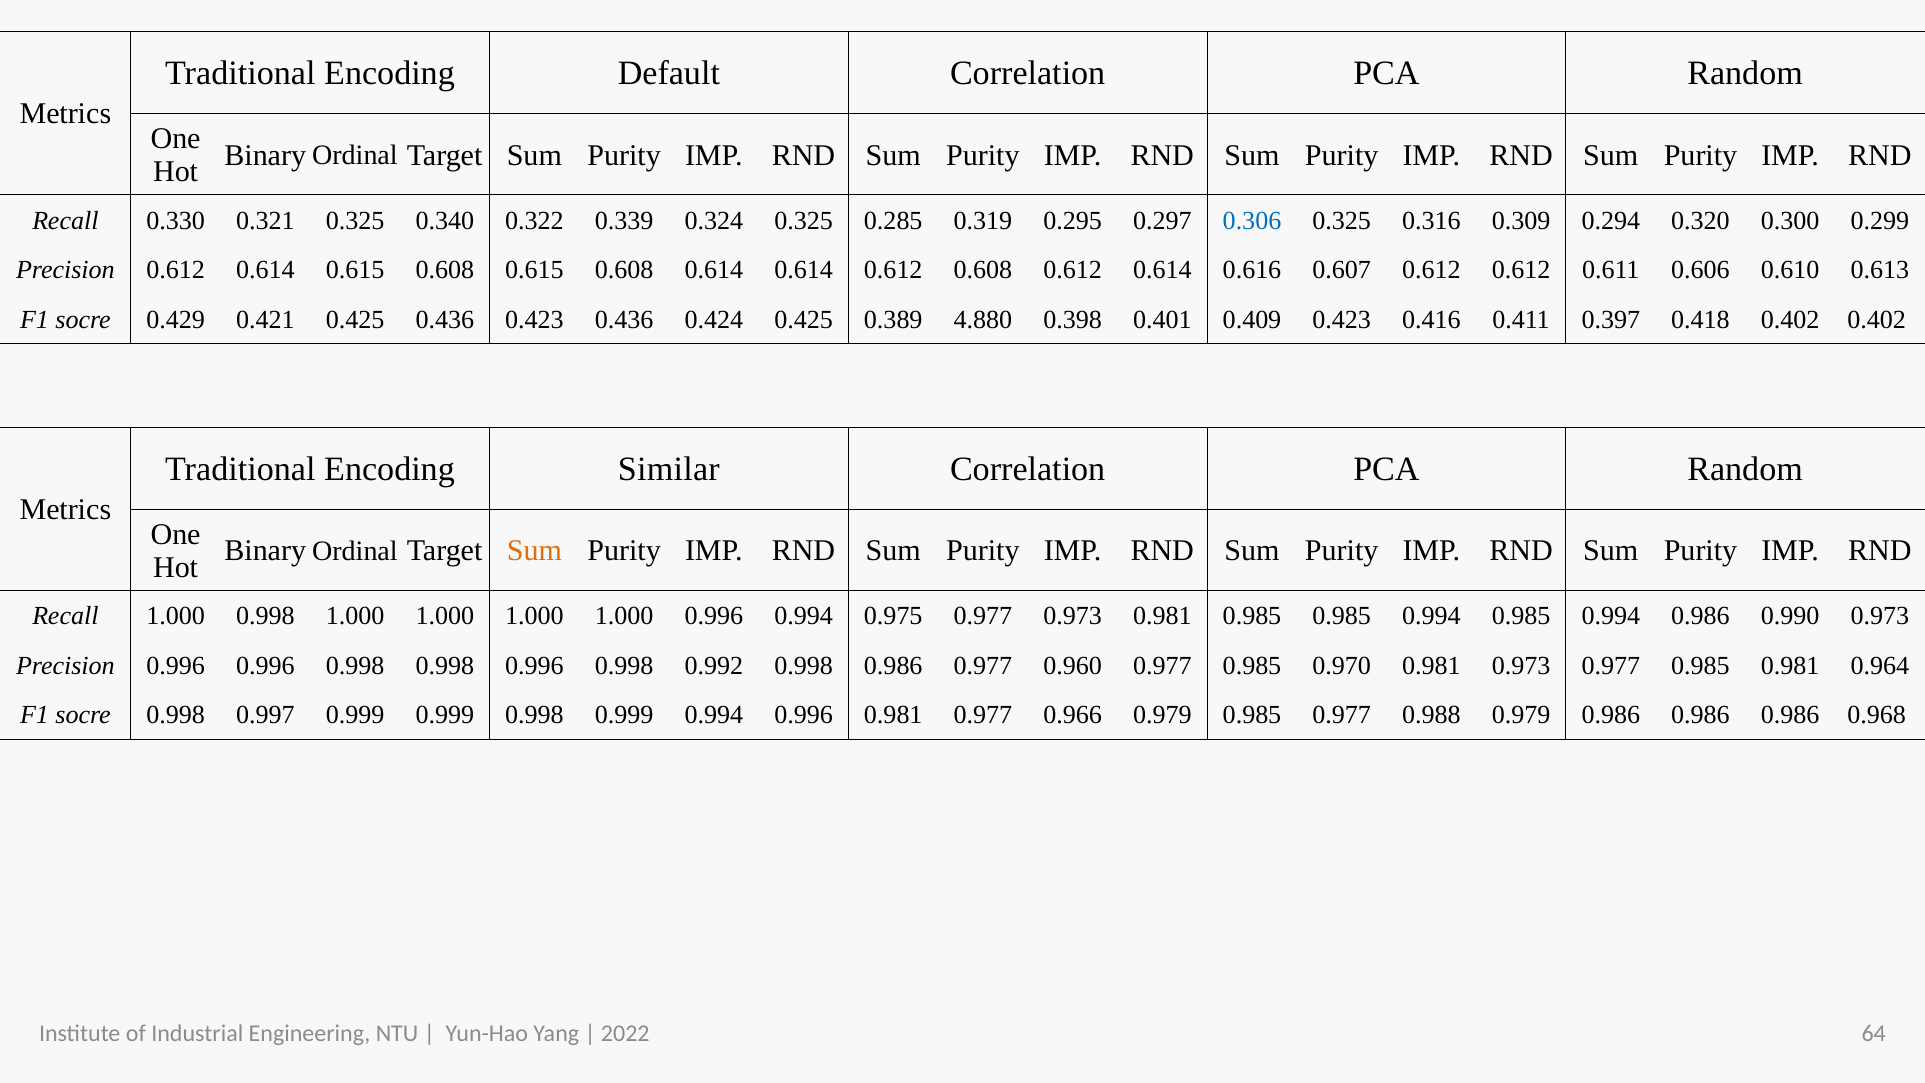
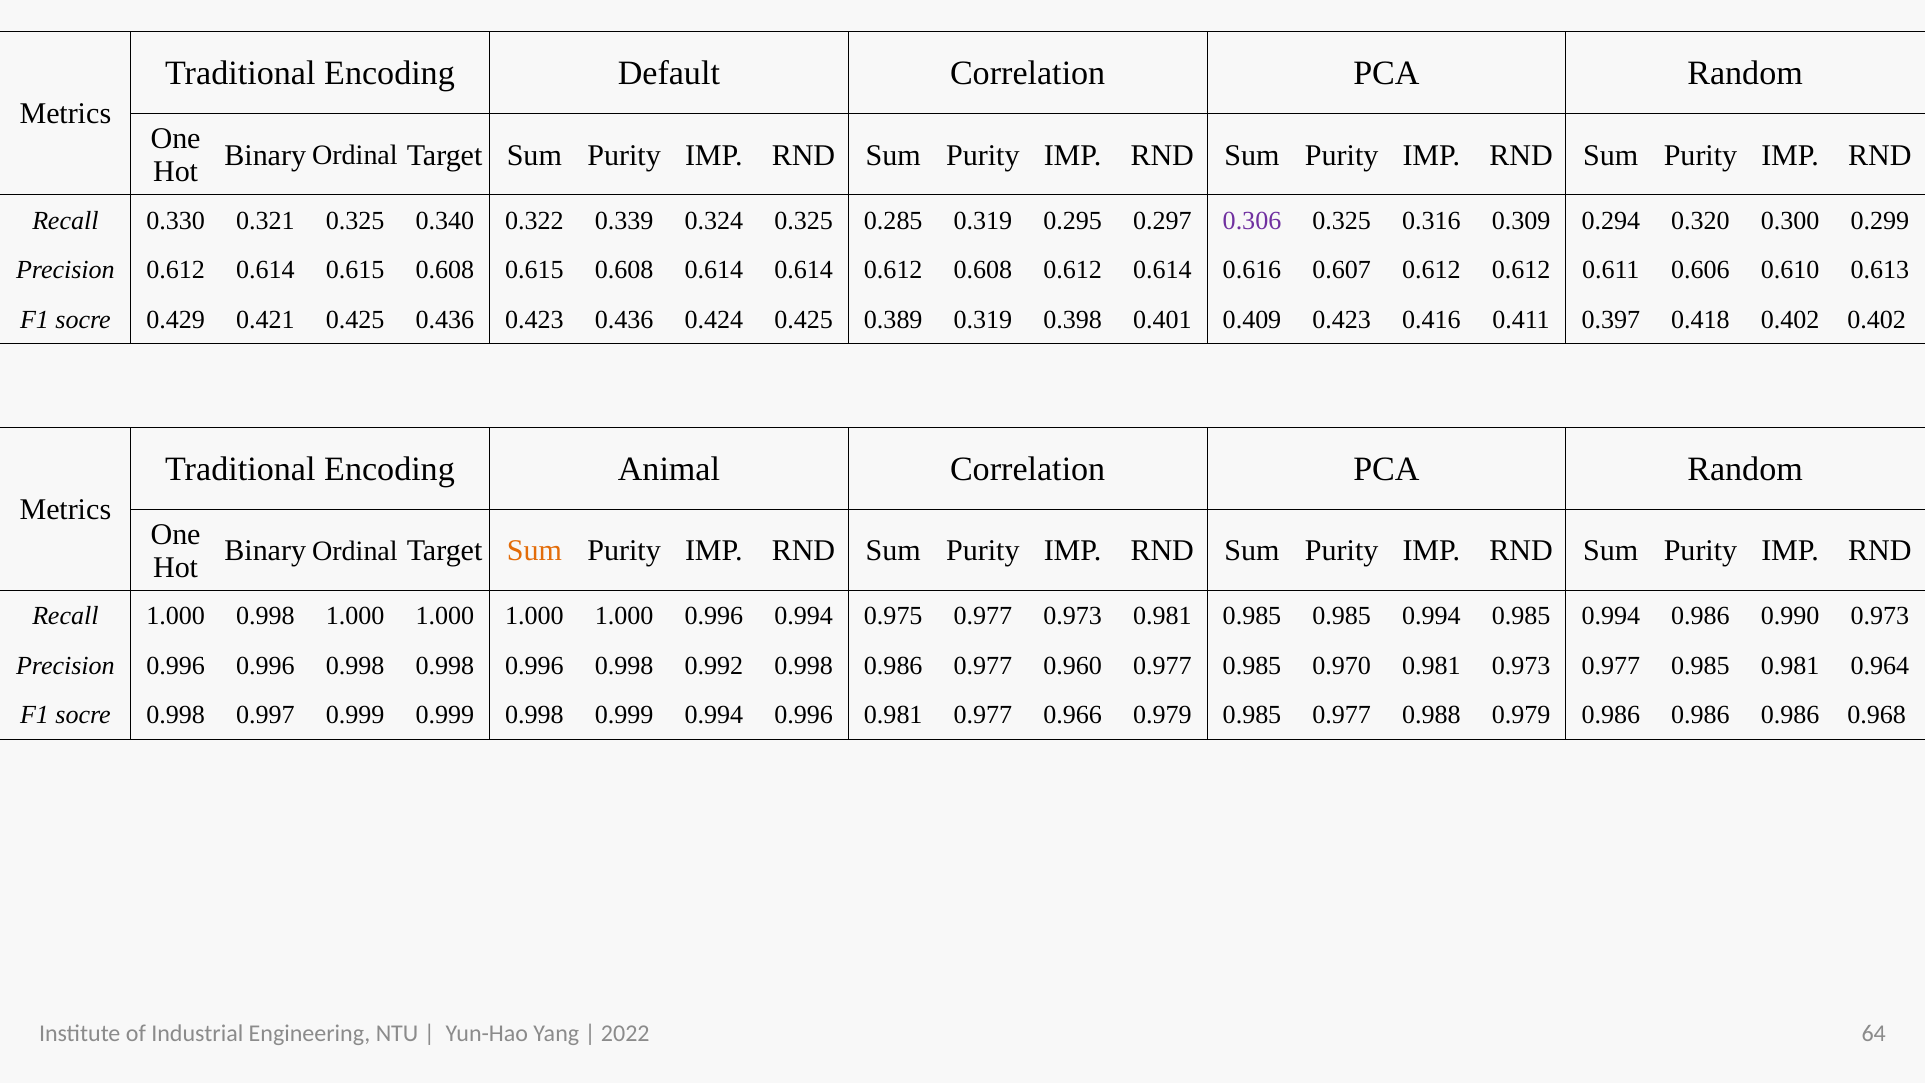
0.306 colour: blue -> purple
0.389 4.880: 4.880 -> 0.319
Similar: Similar -> Animal
